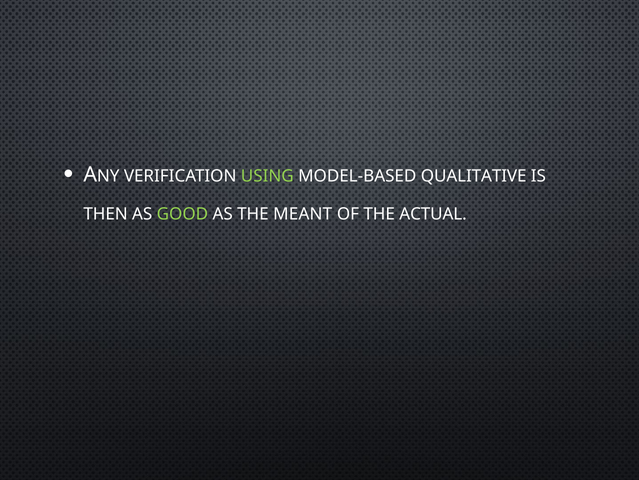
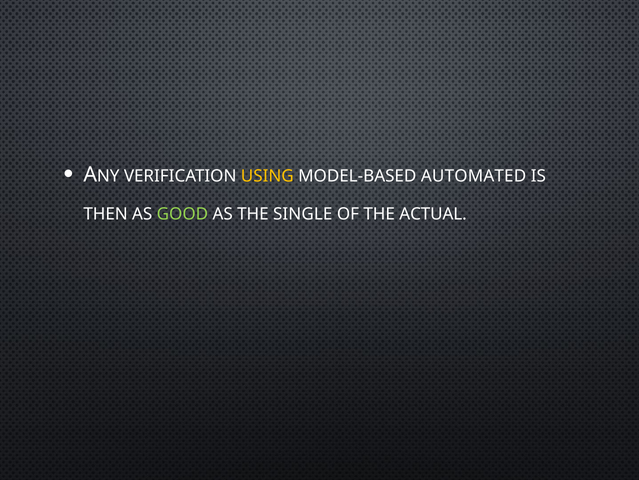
USING colour: light green -> yellow
QUALITATIVE: QUALITATIVE -> AUTOMATED
MEANT: MEANT -> SINGLE
